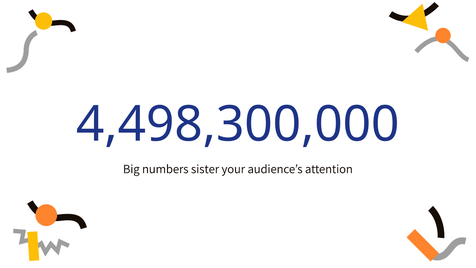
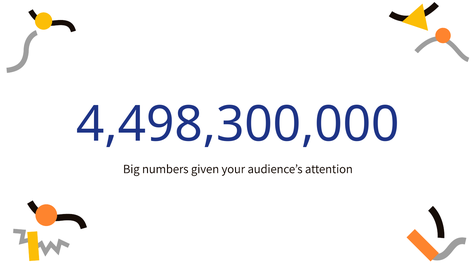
sister: sister -> given
